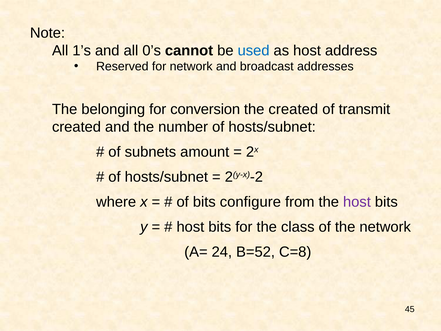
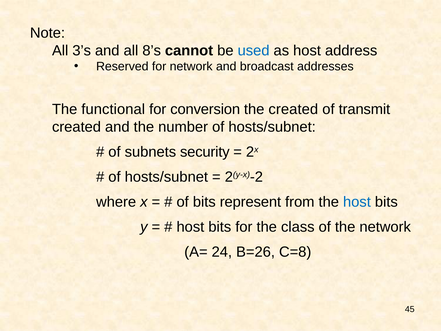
1’s: 1’s -> 3’s
0’s: 0’s -> 8’s
belonging: belonging -> functional
amount: amount -> security
configure: configure -> represent
host at (357, 202) colour: purple -> blue
B=52: B=52 -> B=26
